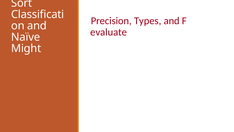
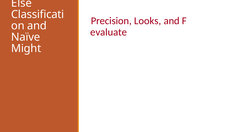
Sort: Sort -> Else
Types: Types -> Looks
